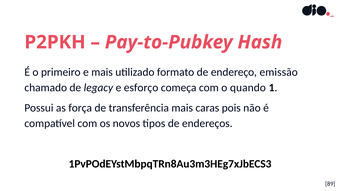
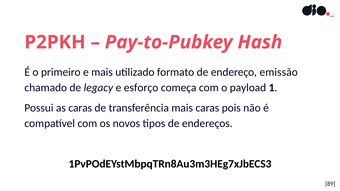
quando: quando -> payload
as força: força -> caras
